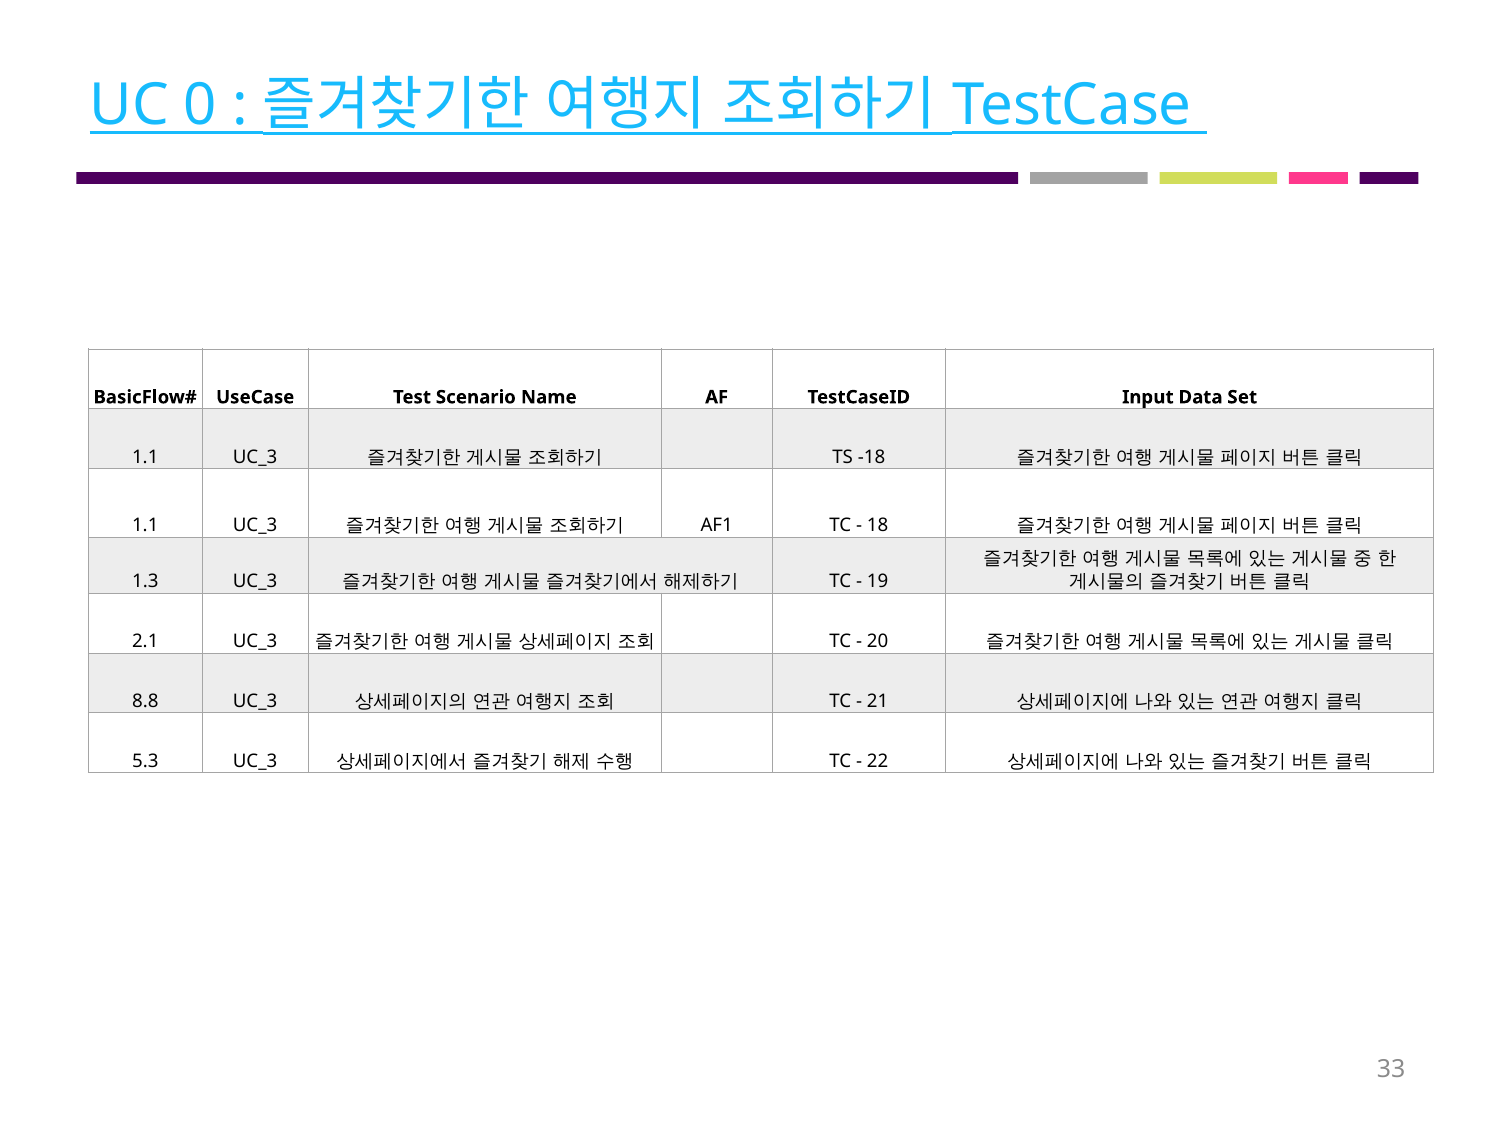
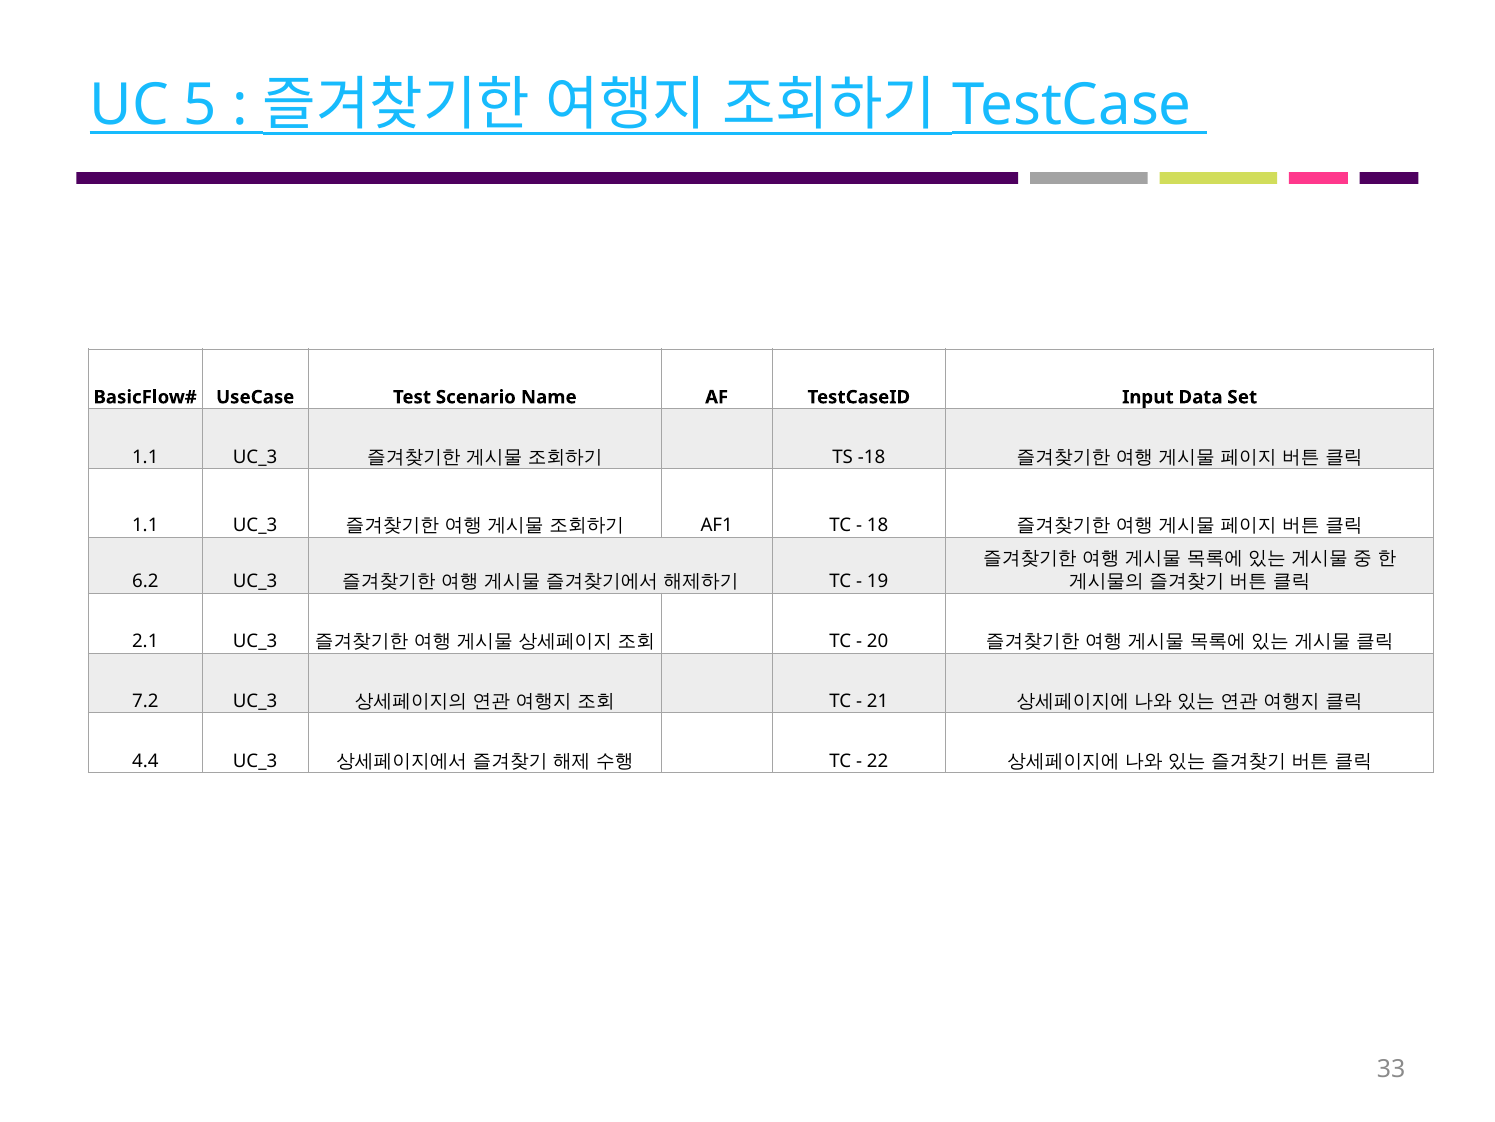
0: 0 -> 5
1.3: 1.3 -> 6.2
8.8: 8.8 -> 7.2
5.3: 5.3 -> 4.4
